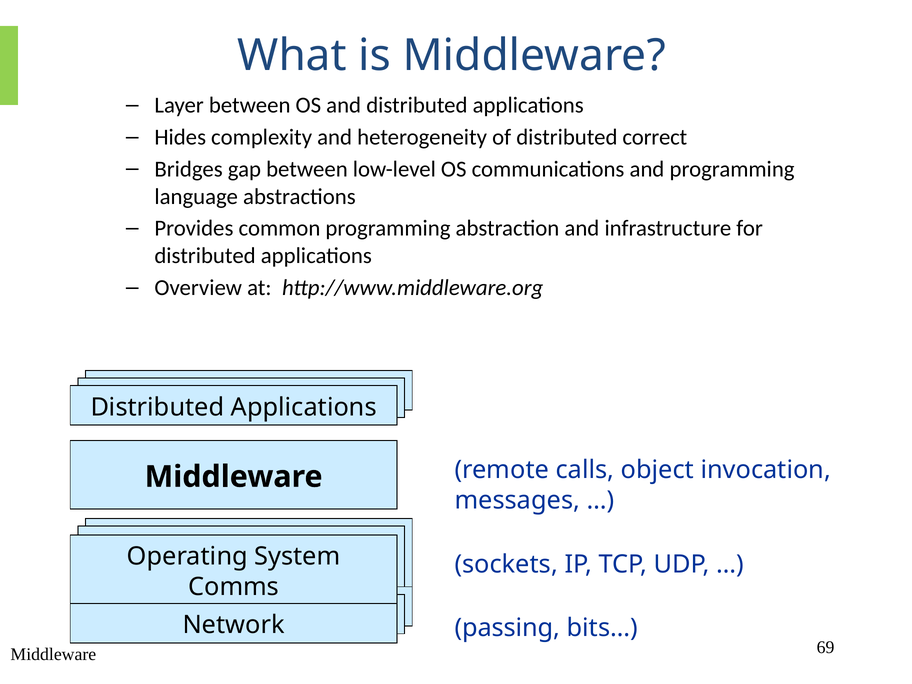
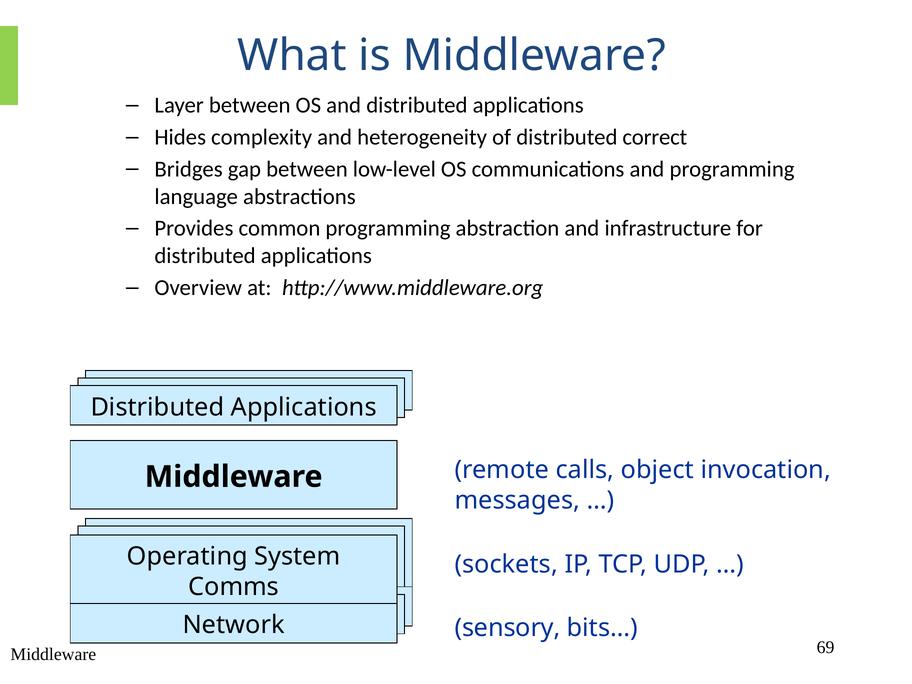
passing: passing -> sensory
